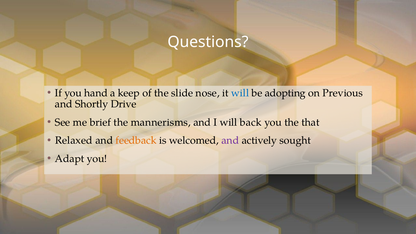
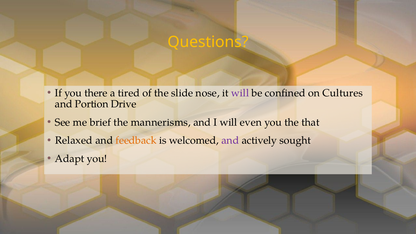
Questions colour: white -> yellow
hand: hand -> there
keep: keep -> tired
will at (240, 93) colour: blue -> purple
adopting: adopting -> confined
Previous: Previous -> Cultures
Shortly: Shortly -> Portion
back: back -> even
